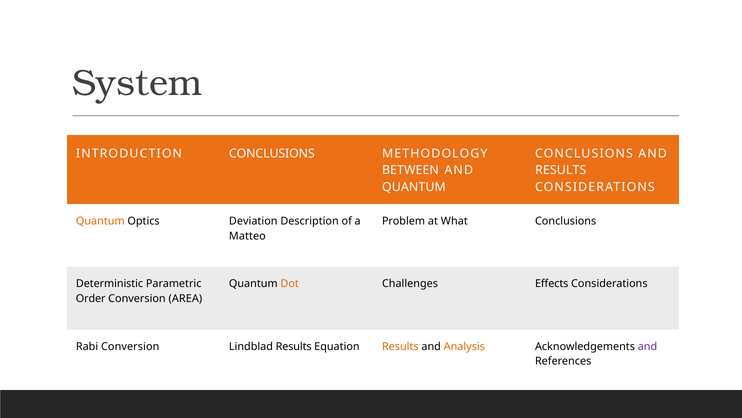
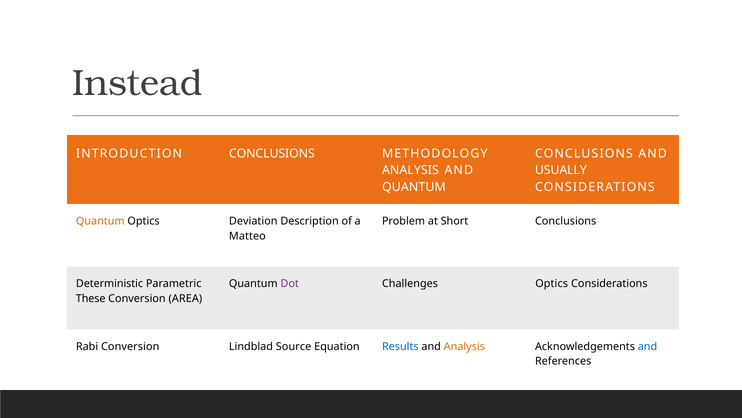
System: System -> Instead
BETWEEN at (410, 170): BETWEEN -> ANALYSIS
RESULTS at (561, 170): RESULTS -> USUALLY
What: What -> Short
Dot colour: orange -> purple
Challenges Effects: Effects -> Optics
Order: Order -> These
Lindblad Results: Results -> Source
Results at (400, 346) colour: orange -> blue
and at (647, 346) colour: purple -> blue
